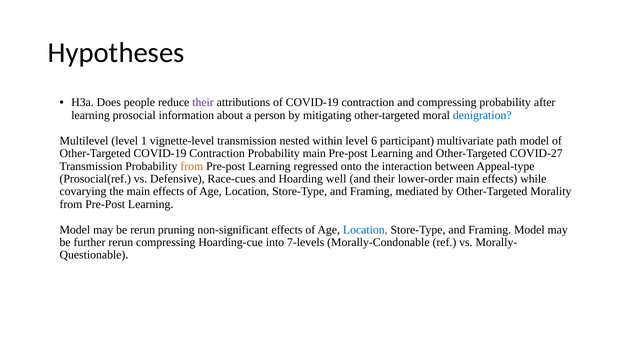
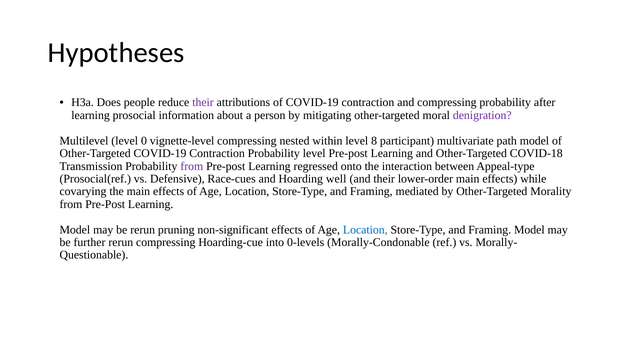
denigration colour: blue -> purple
1: 1 -> 0
vignette-level transmission: transmission -> compressing
6: 6 -> 8
Probability main: main -> level
COVID-27: COVID-27 -> COVID-18
from at (192, 166) colour: orange -> purple
7-levels: 7-levels -> 0-levels
